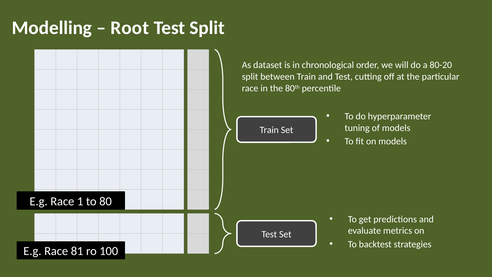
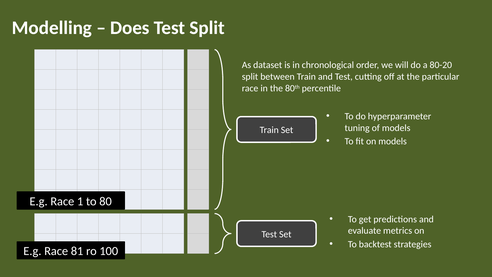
Root: Root -> Does
